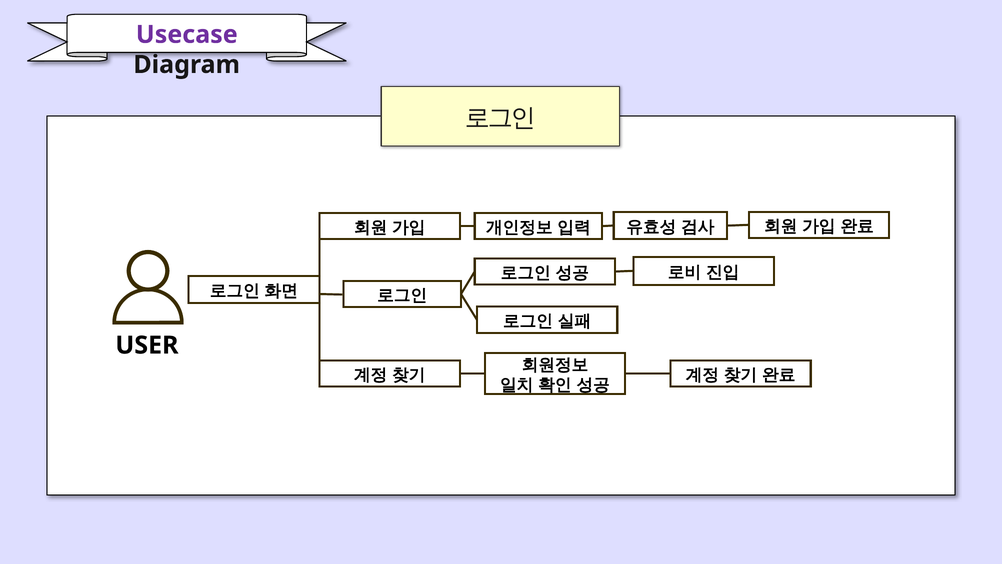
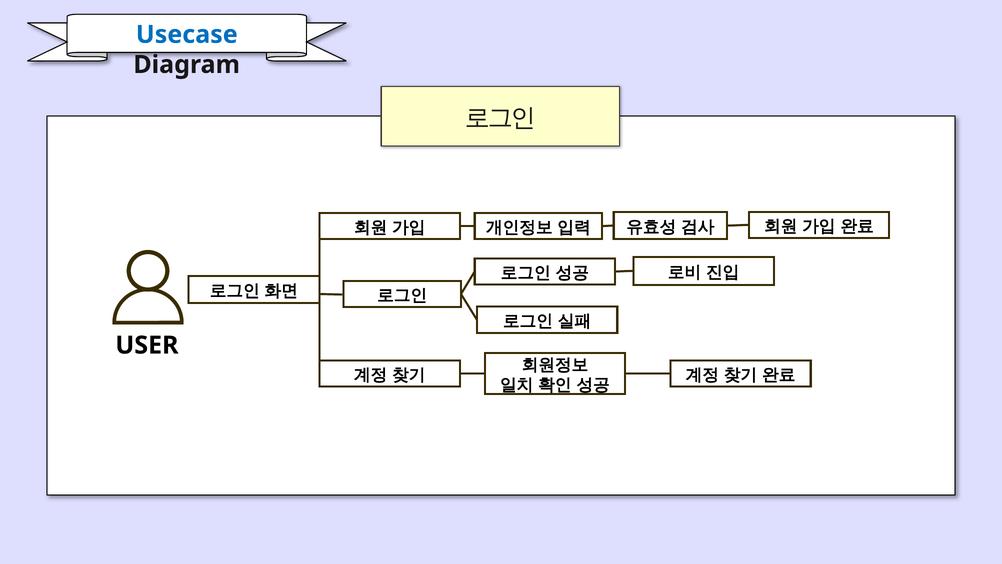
Usecase colour: purple -> blue
